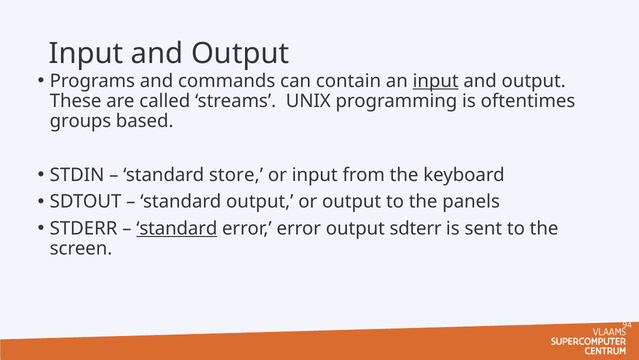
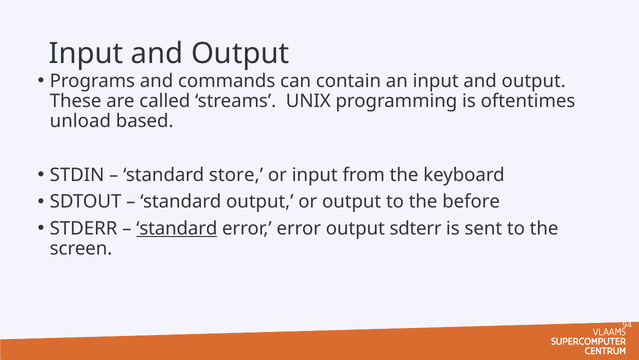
input at (436, 81) underline: present -> none
groups: groups -> unload
panels: panels -> before
